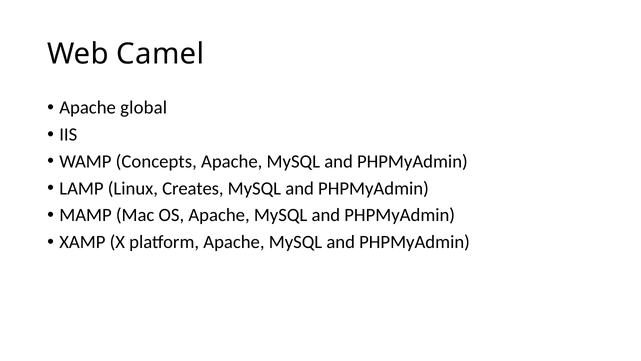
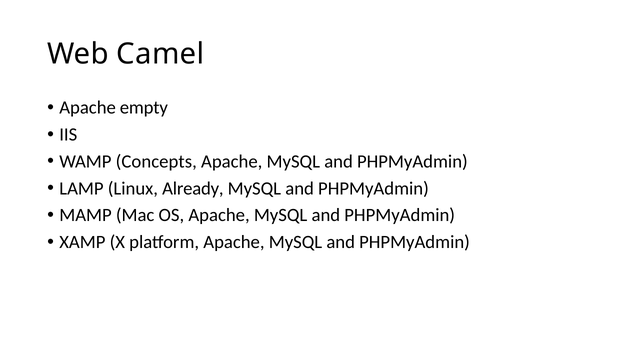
global: global -> empty
Creates: Creates -> Already
